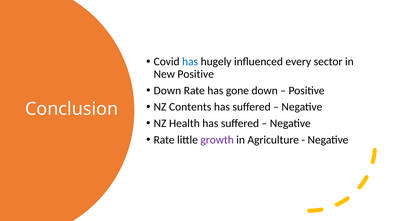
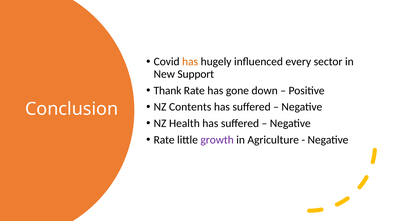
has at (190, 62) colour: blue -> orange
New Positive: Positive -> Support
Down at (167, 91): Down -> Thank
